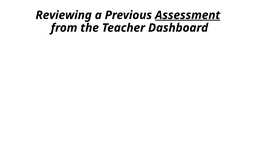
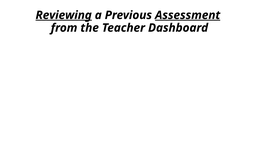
Reviewing underline: none -> present
